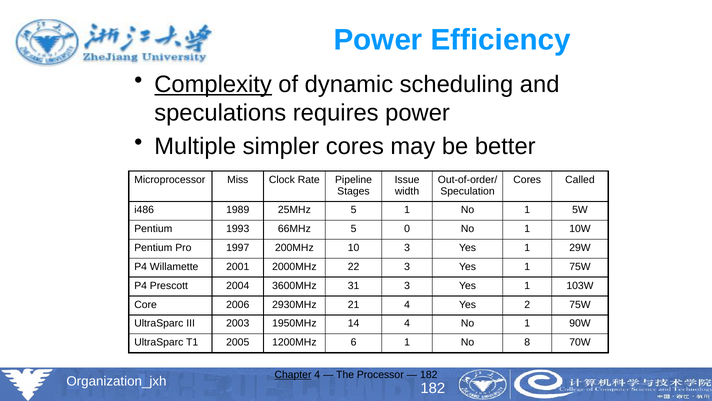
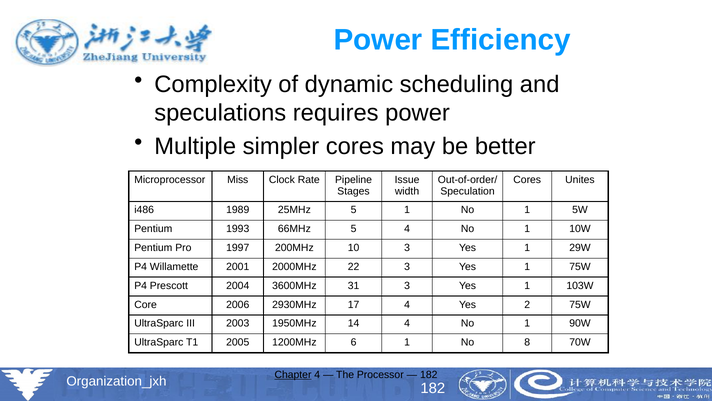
Complexity underline: present -> none
Called: Called -> Unites
5 0: 0 -> 4
21: 21 -> 17
